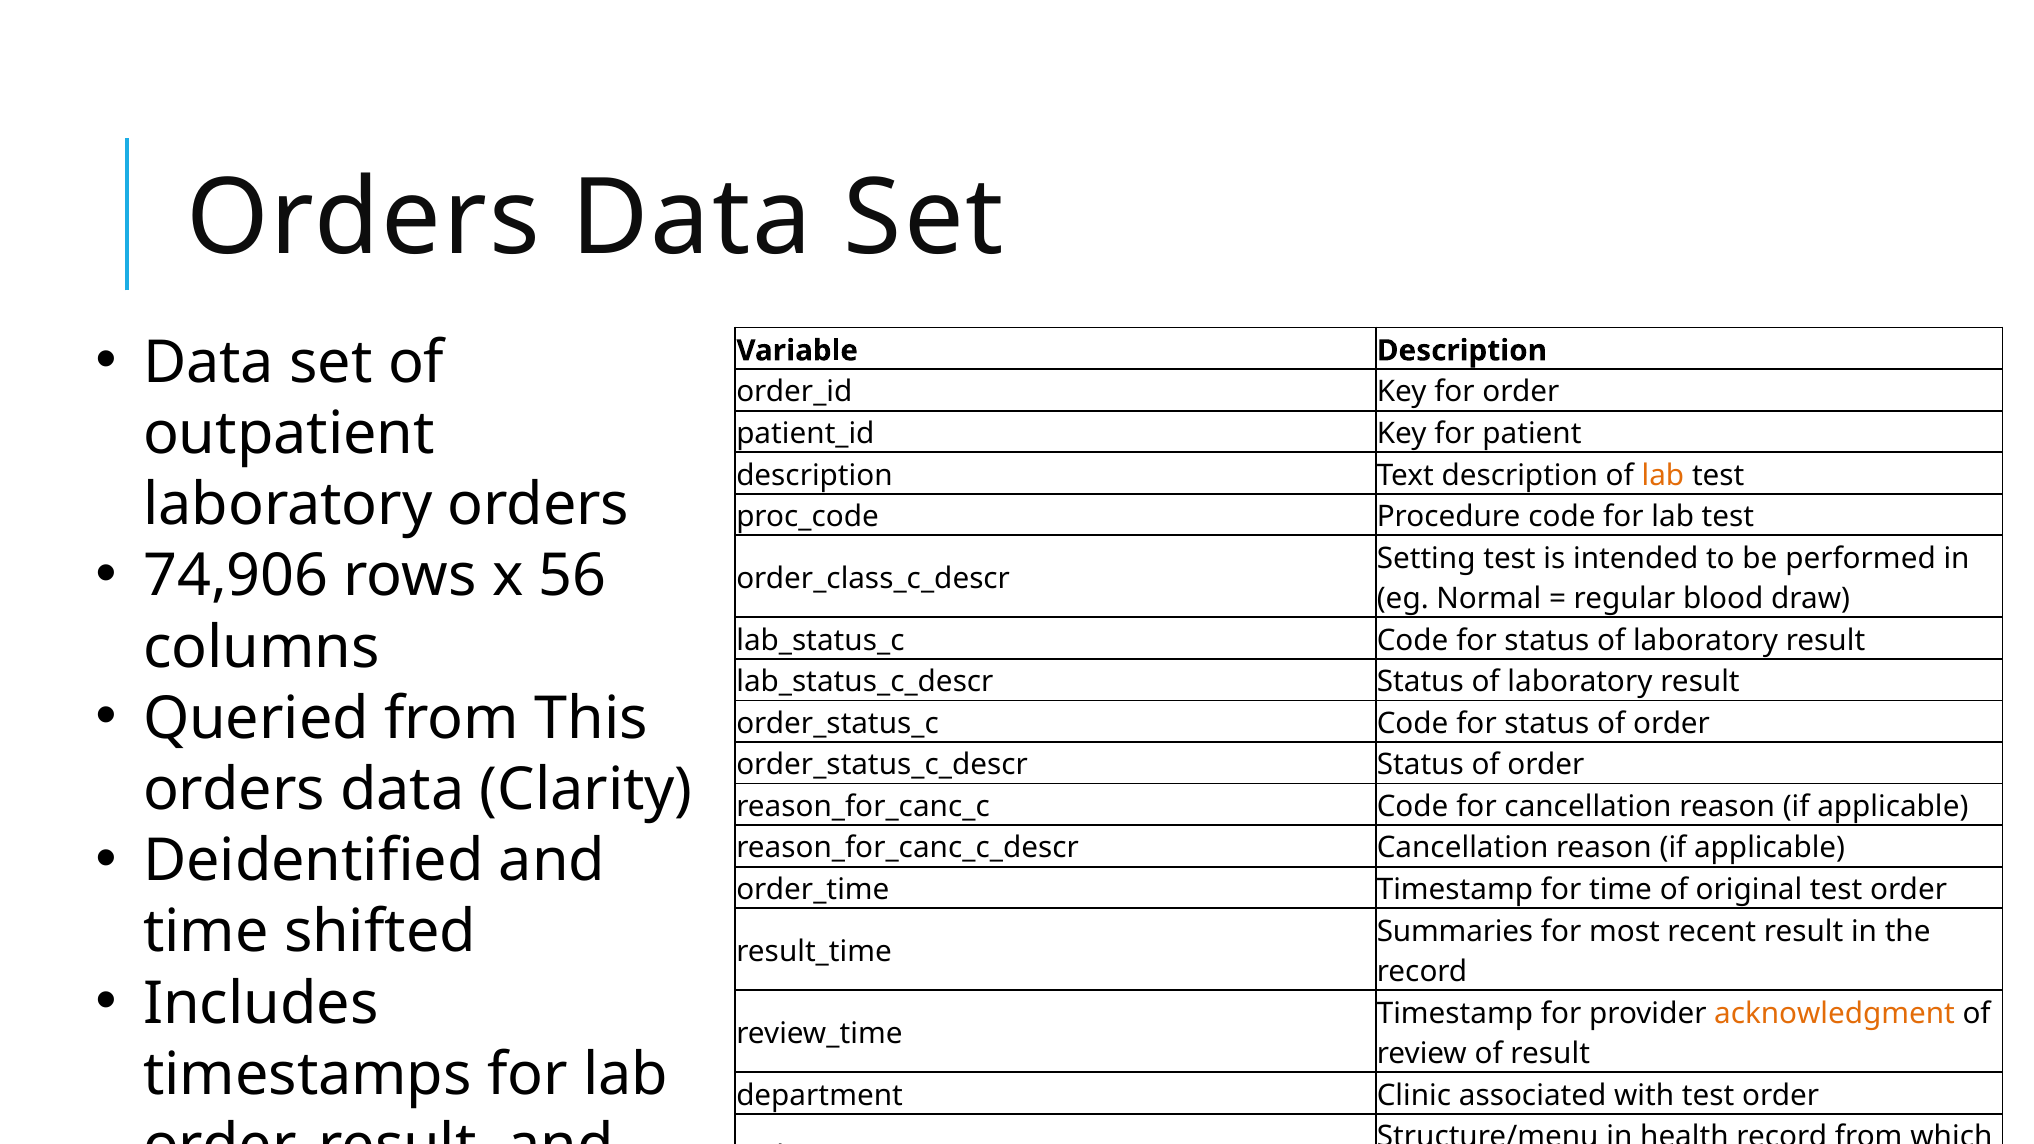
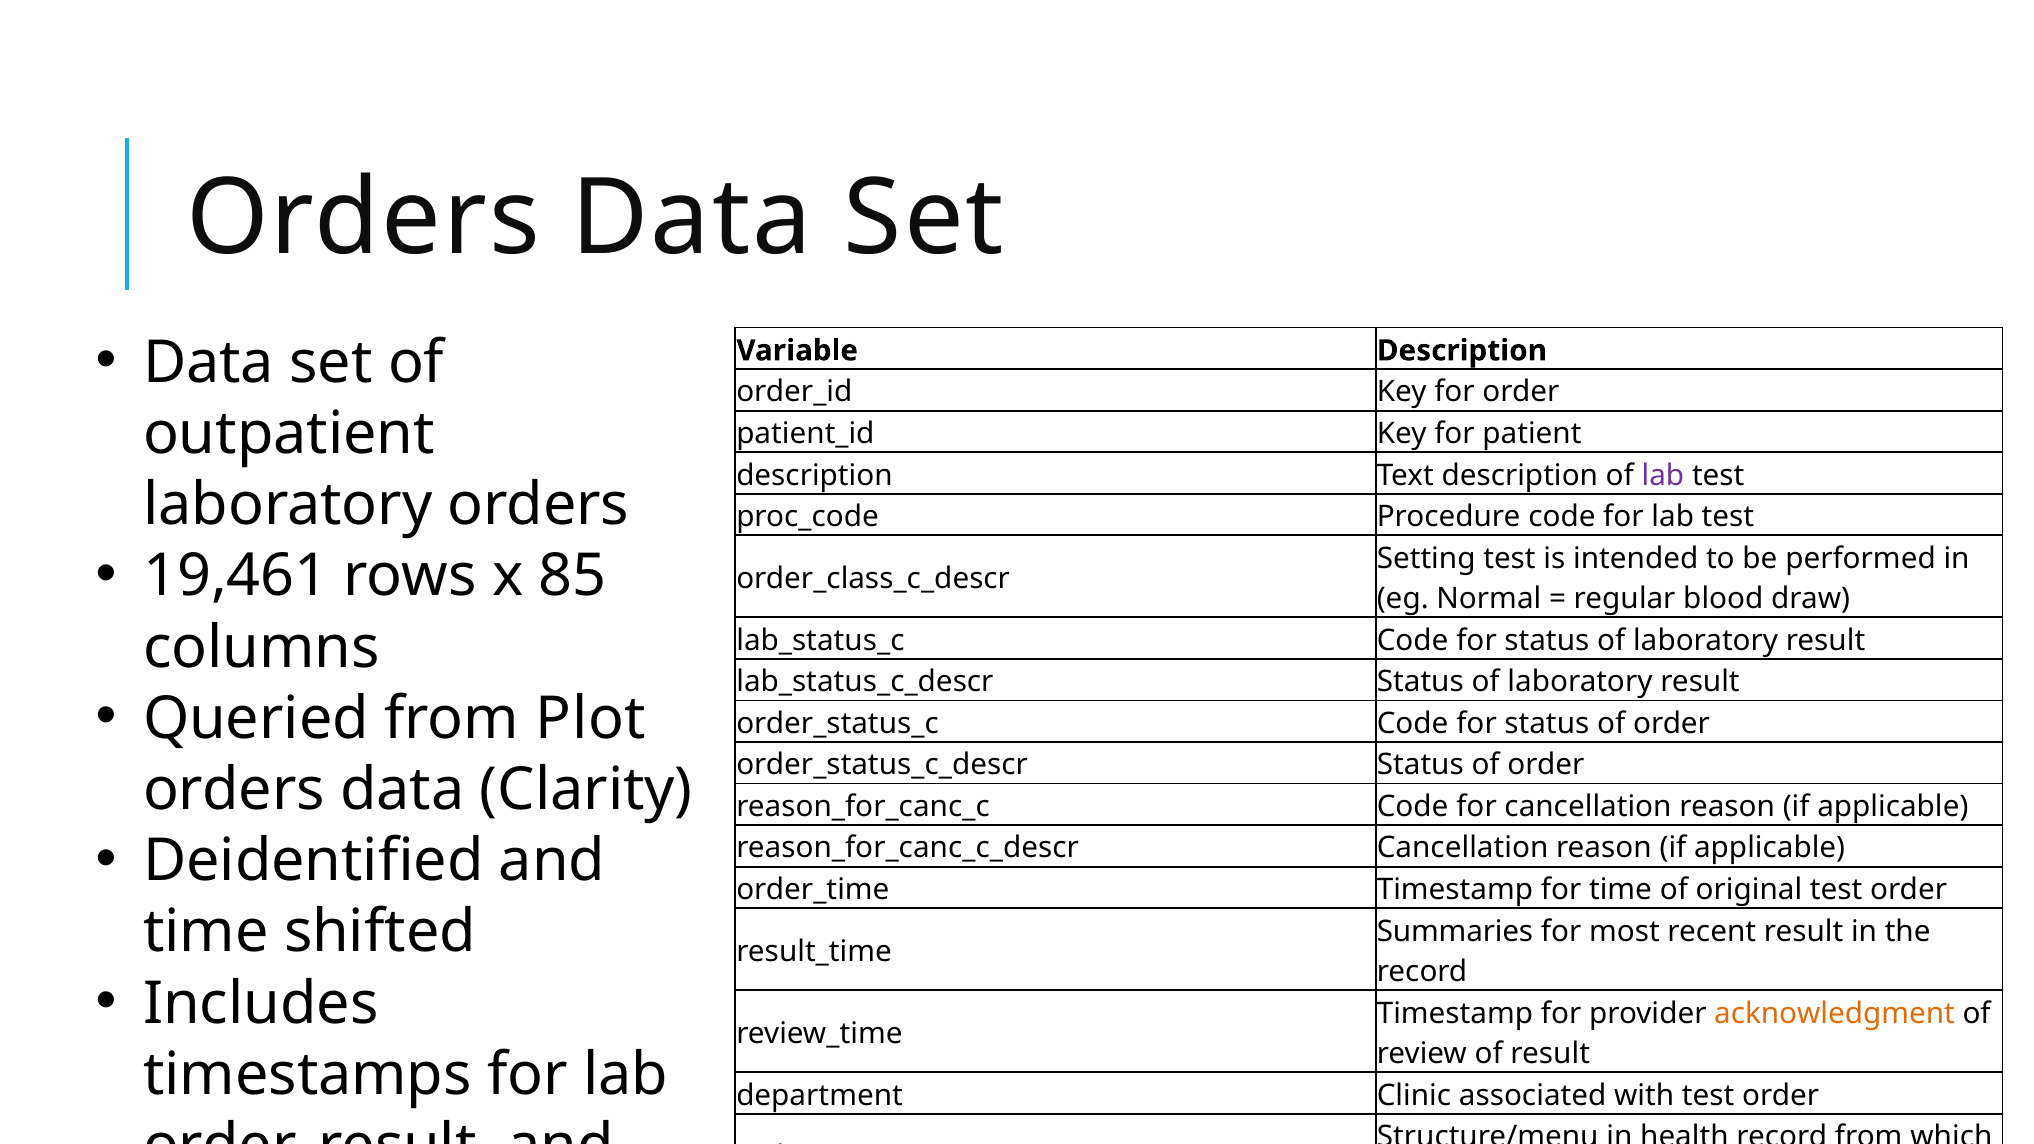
lab at (1663, 475) colour: orange -> purple
74,906: 74,906 -> 19,461
56: 56 -> 85
This: This -> Plot
